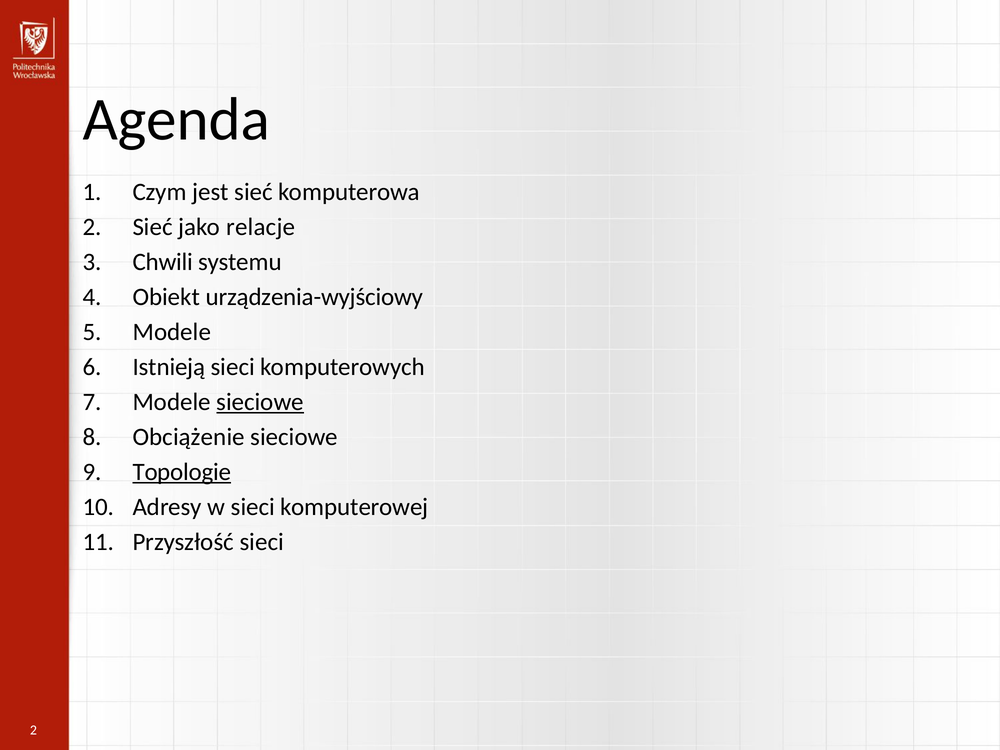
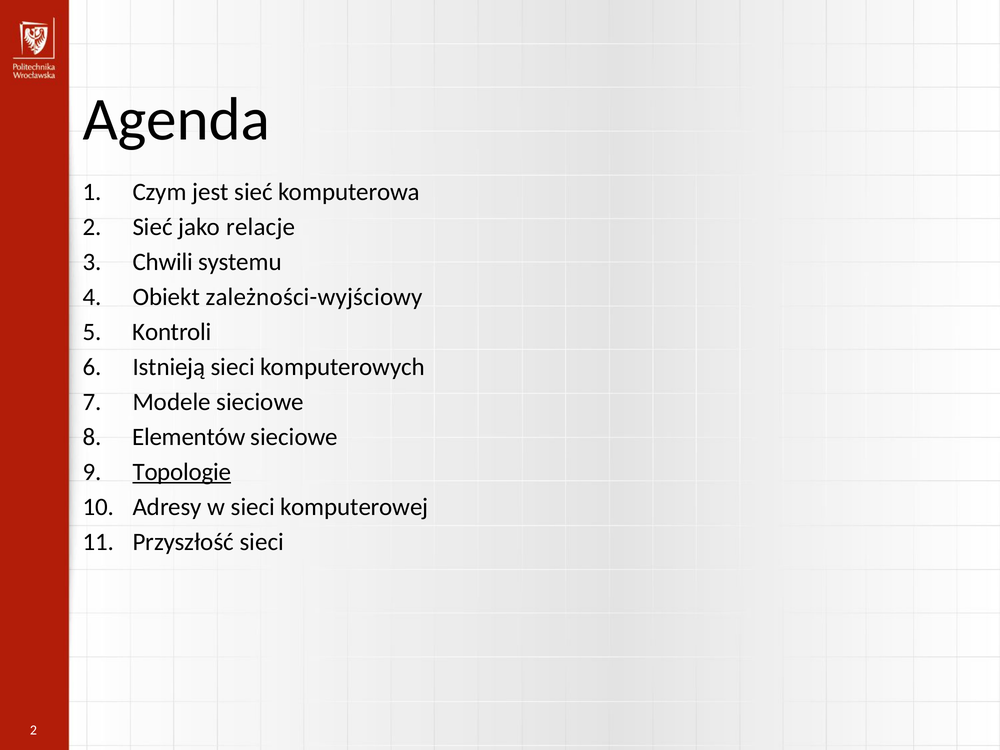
urządzenia-wyjściowy: urządzenia-wyjściowy -> zależności-wyjściowy
Modele at (172, 332): Modele -> Kontroli
sieciowe at (260, 402) underline: present -> none
Obciążenie: Obciążenie -> Elementów
